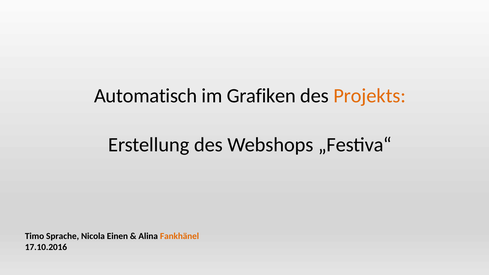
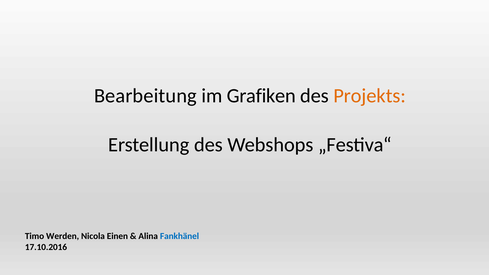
Automatisch: Automatisch -> Bearbeitung
Sprache: Sprache -> Werden
Fankhänel colour: orange -> blue
